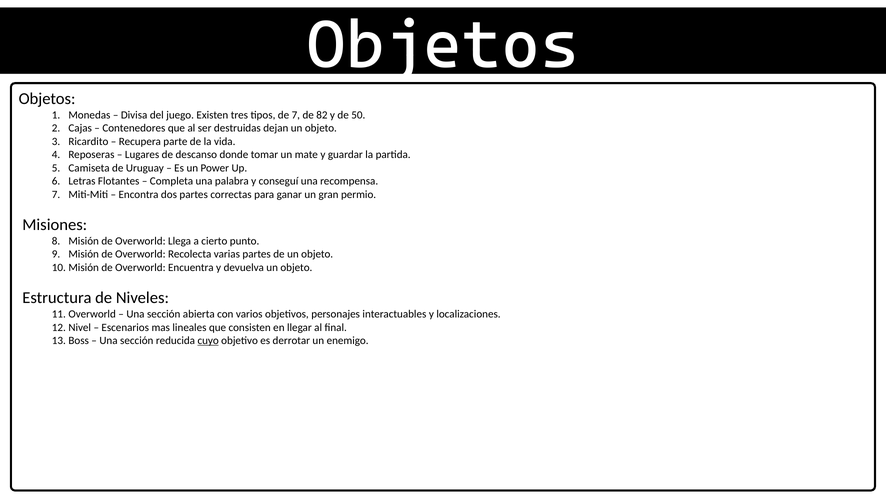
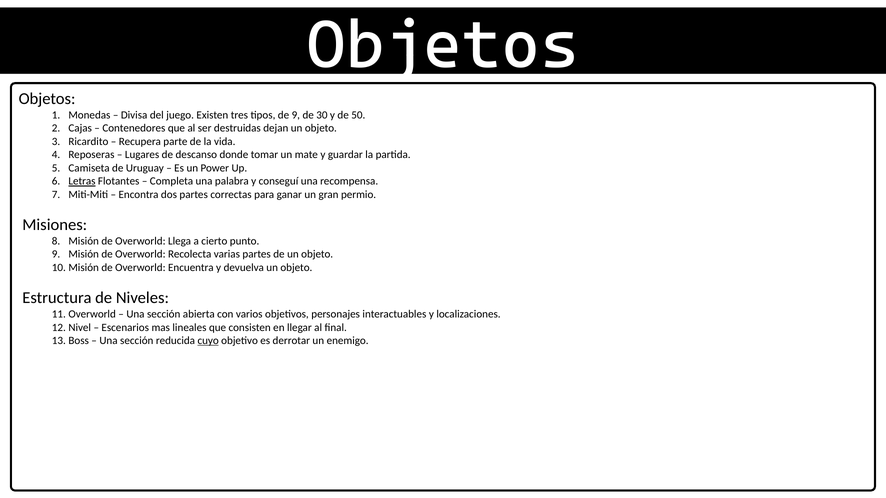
de 7: 7 -> 9
82: 82 -> 30
Letras underline: none -> present
